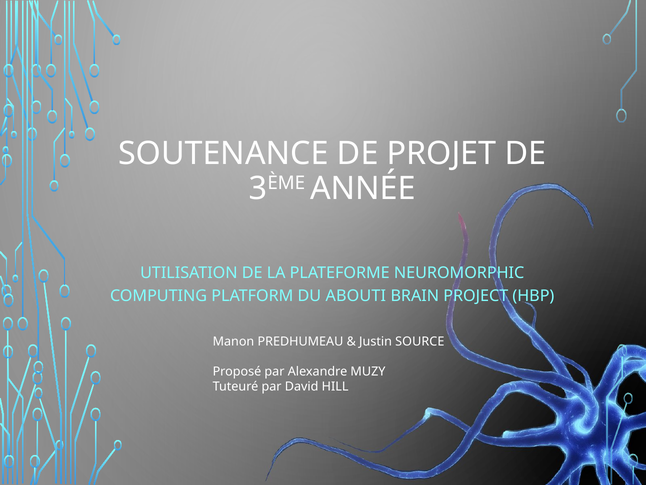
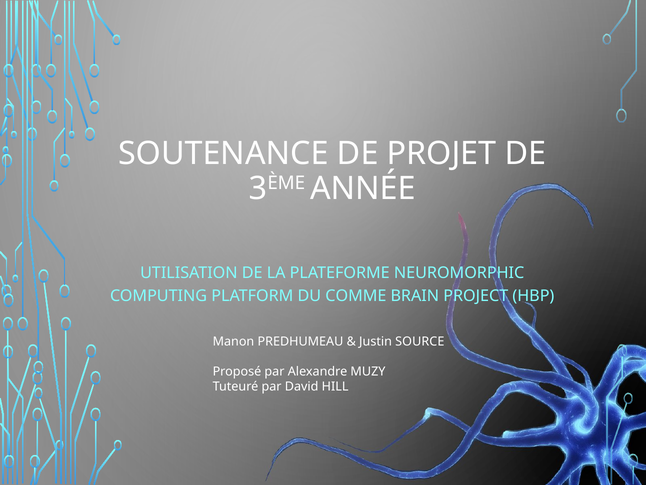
ABOUTI: ABOUTI -> COMME
